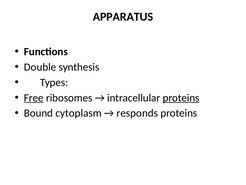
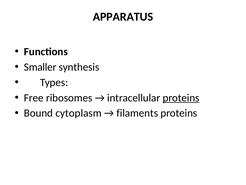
Double: Double -> Smaller
Free underline: present -> none
responds: responds -> filaments
